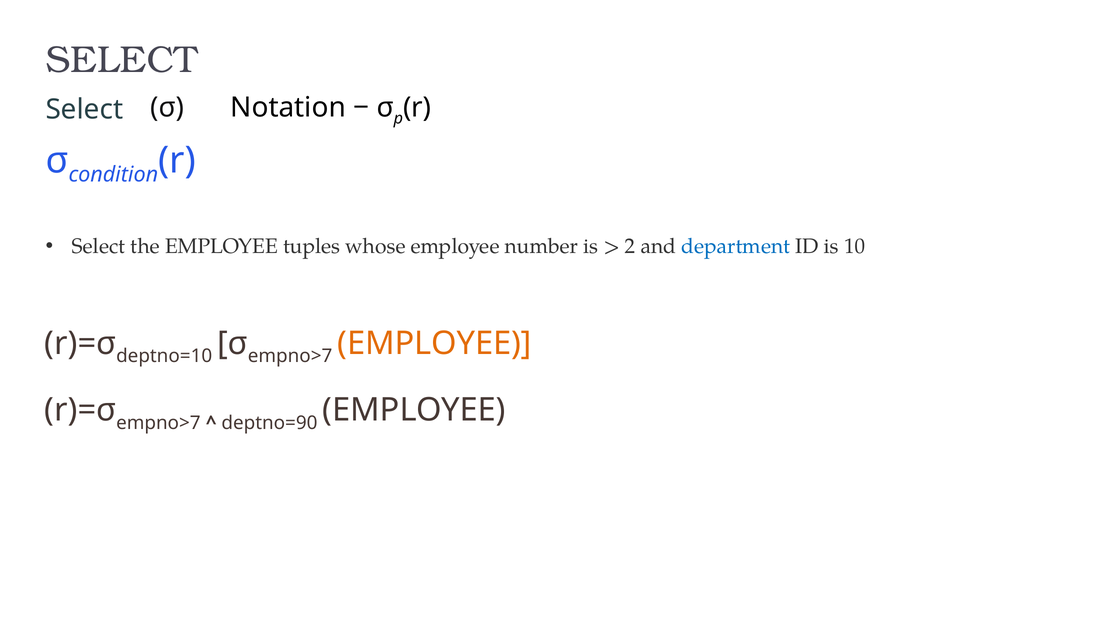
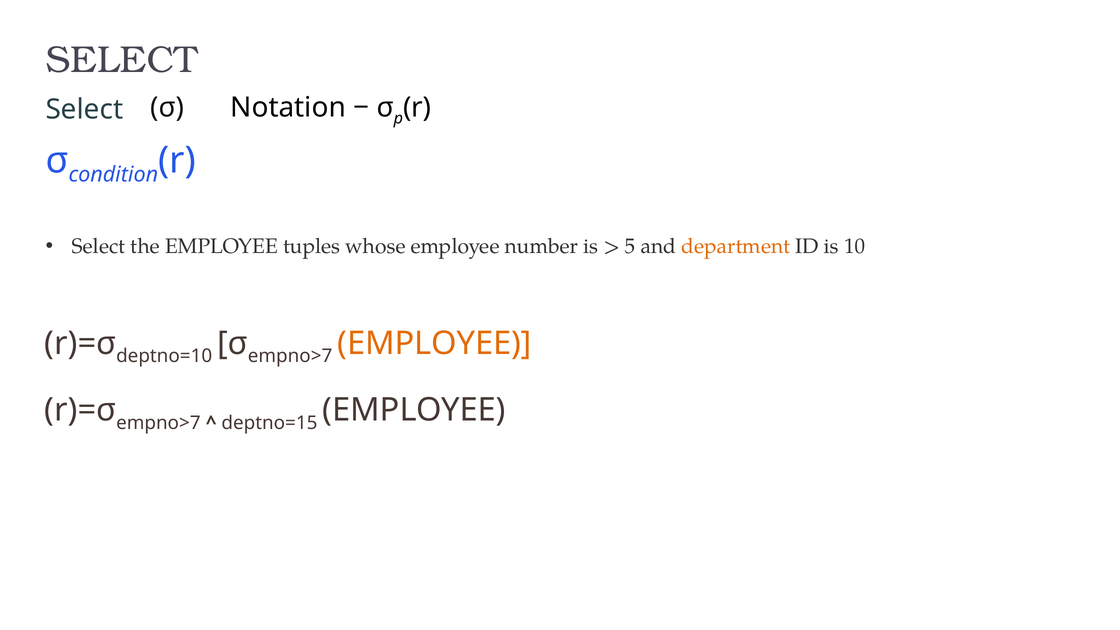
2: 2 -> 5
department colour: blue -> orange
deptno=90: deptno=90 -> deptno=15
